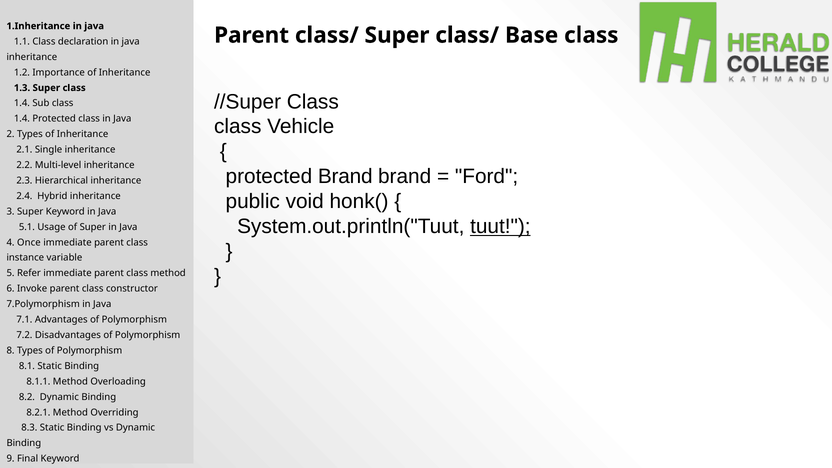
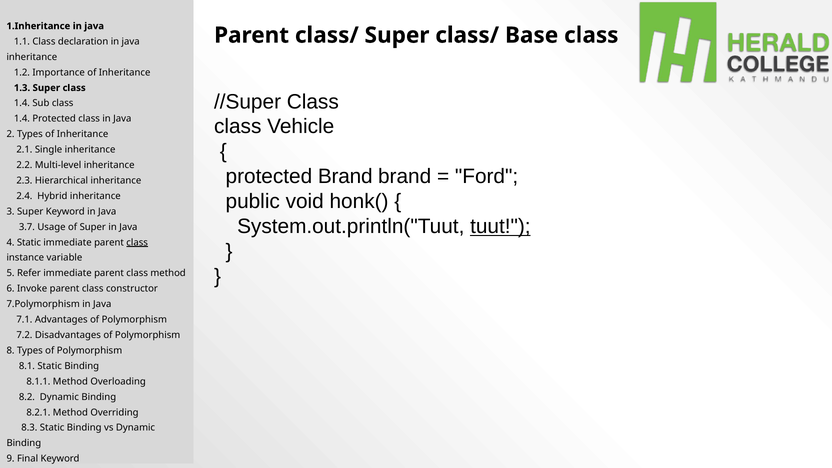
5.1: 5.1 -> 3.7
4 Once: Once -> Static
class at (137, 242) underline: none -> present
